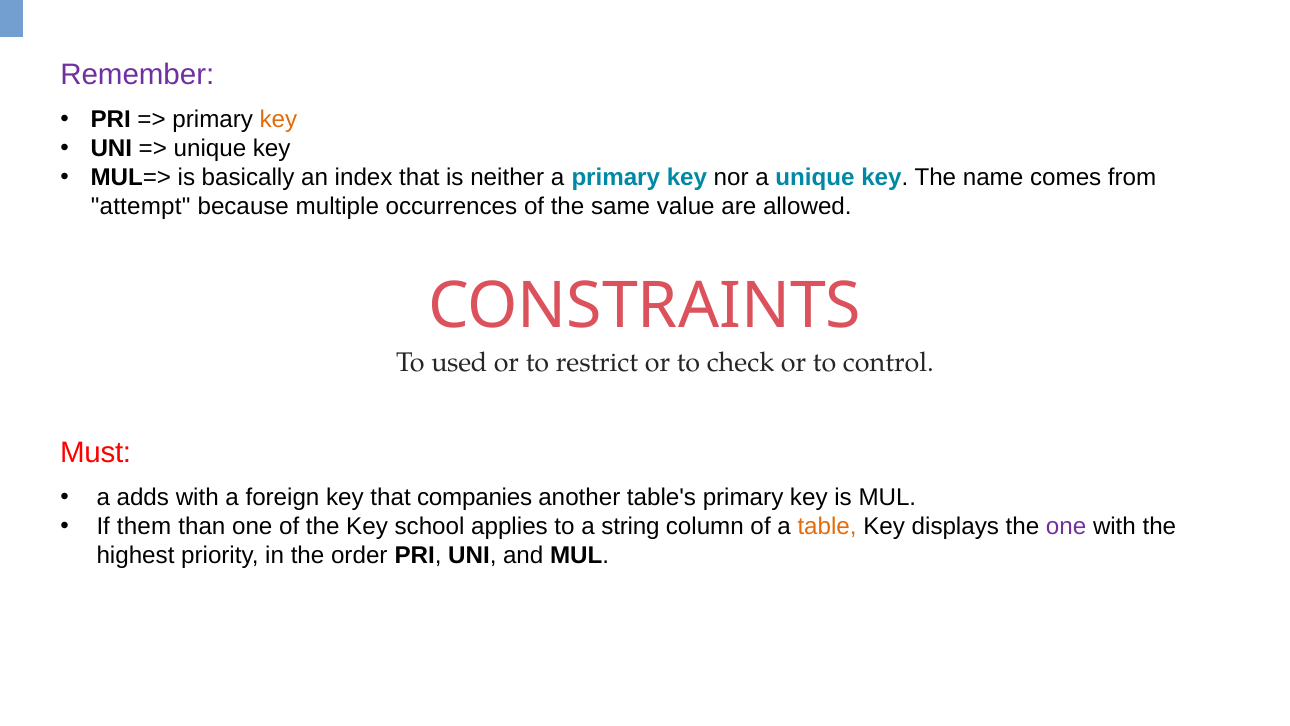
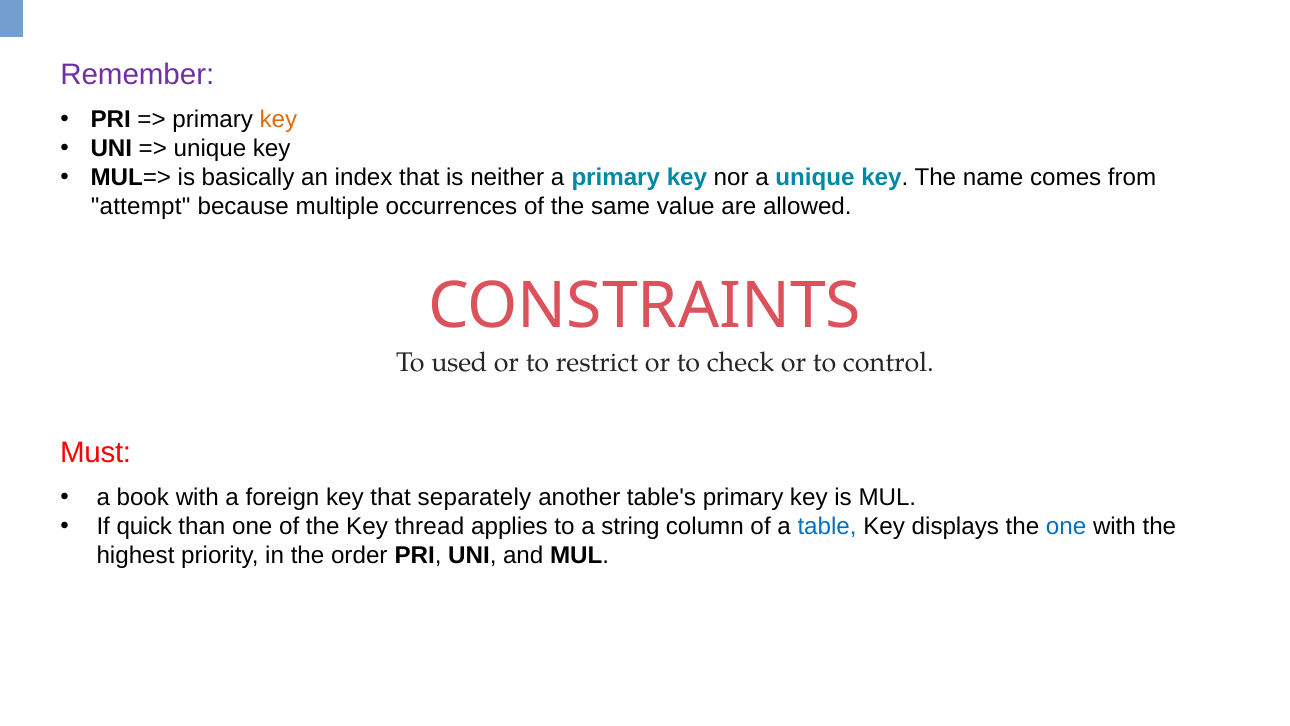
adds: adds -> book
companies: companies -> separately
them: them -> quick
school: school -> thread
table colour: orange -> blue
one at (1066, 526) colour: purple -> blue
